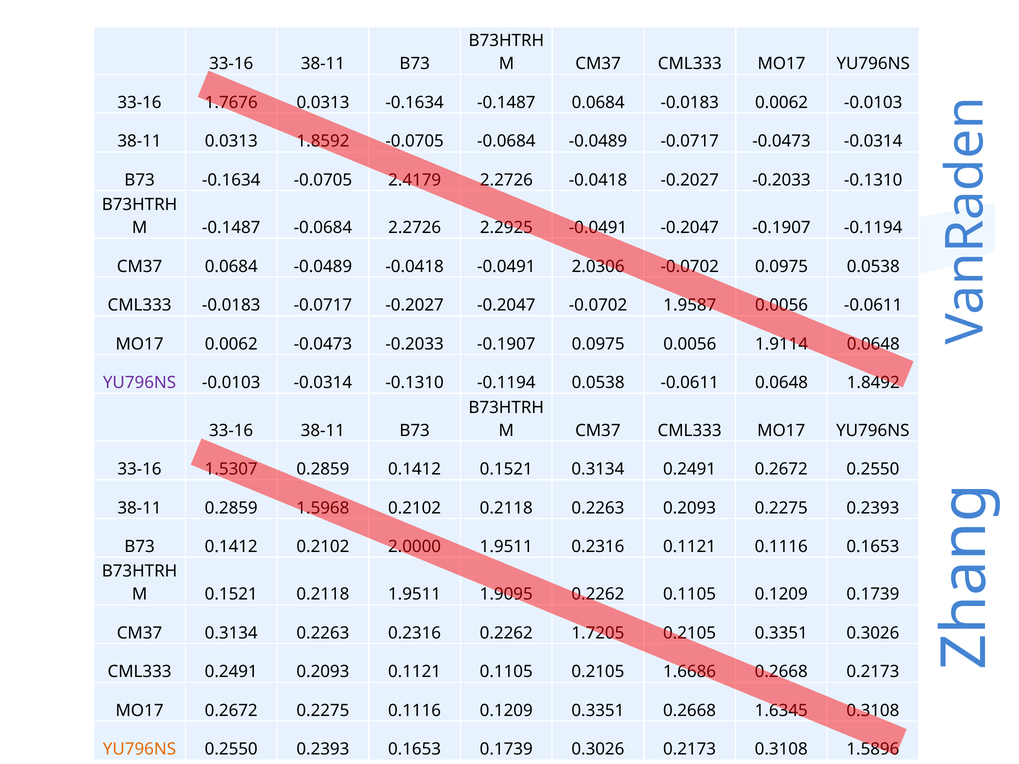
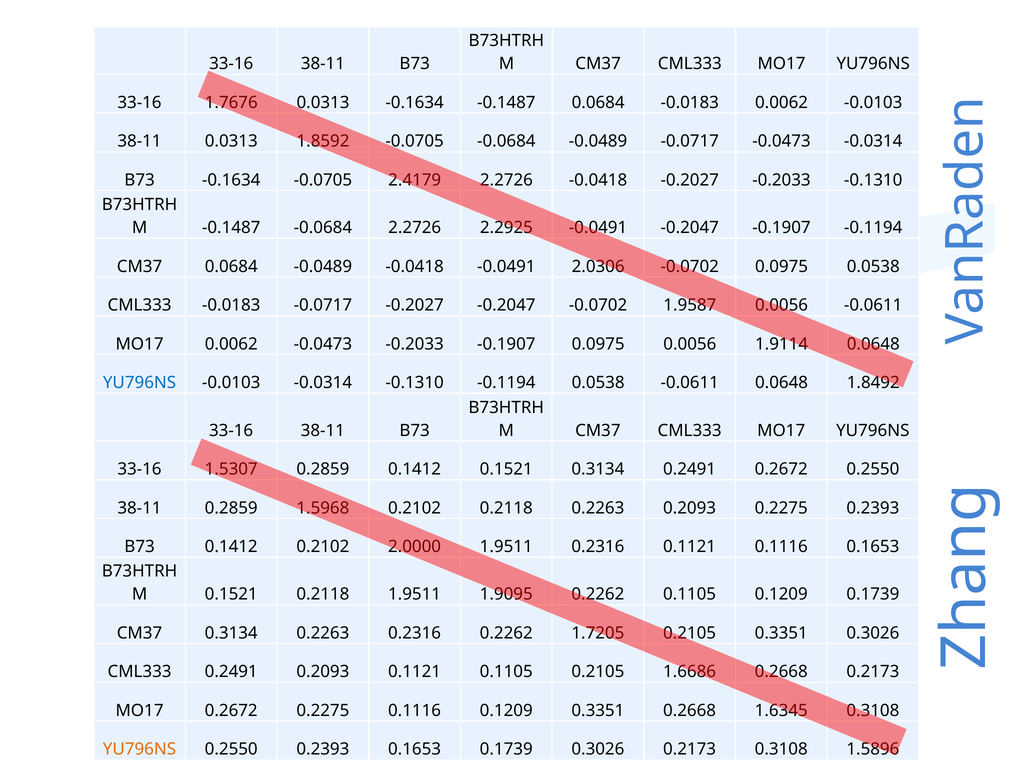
YU796NS at (140, 383) colour: purple -> blue
